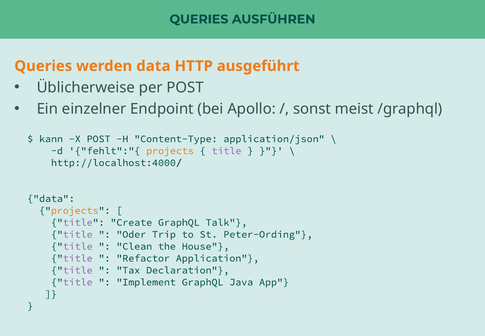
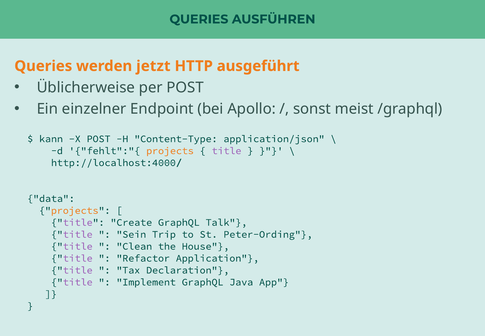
werden data: data -> jetzt
Oder: Oder -> Sein
